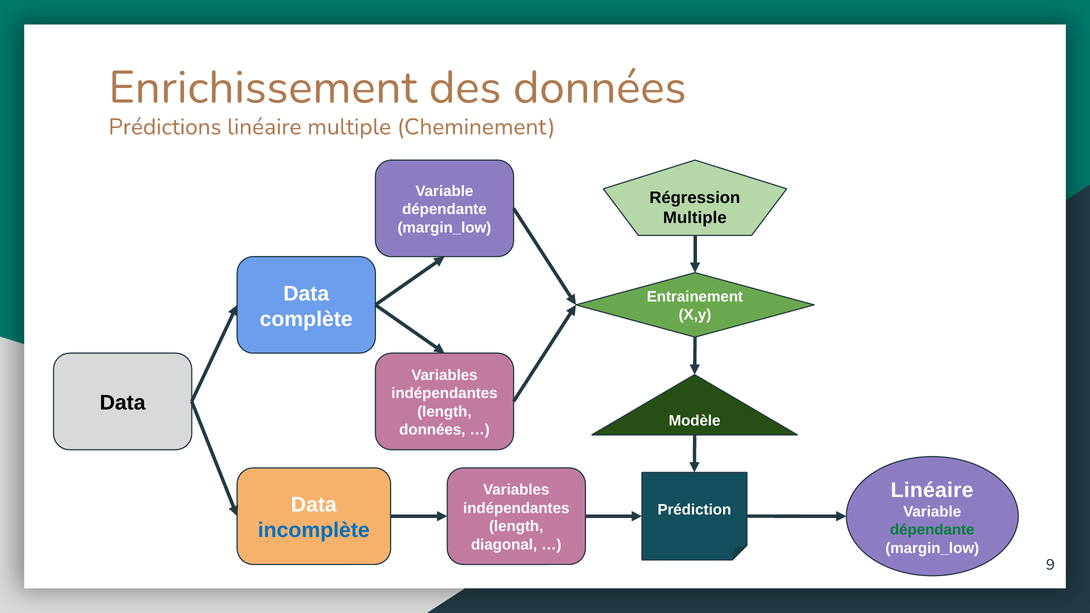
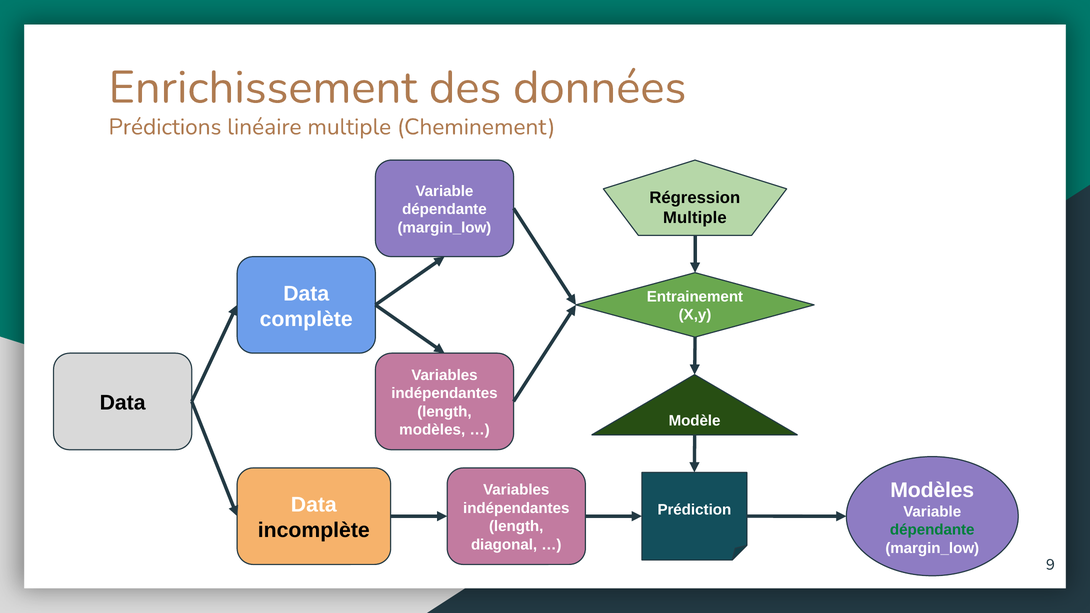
données at (432, 430): données -> modèles
Linéaire at (932, 490): Linéaire -> Modèles
incomplète colour: blue -> black
